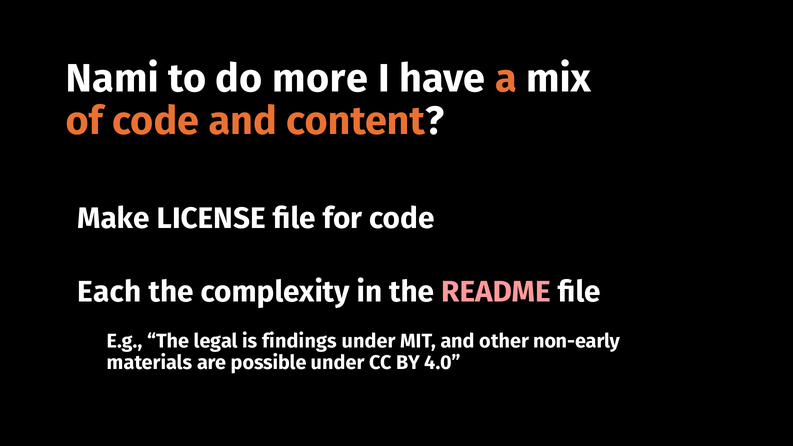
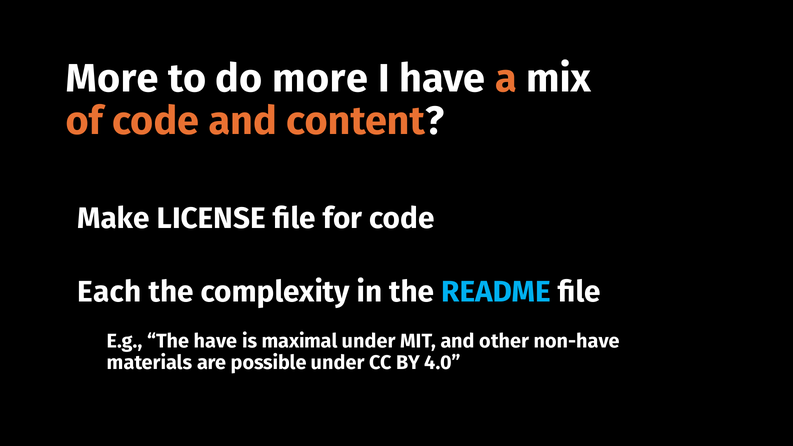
Nami at (112, 79): Nami -> More
README colour: pink -> light blue
The legal: legal -> have
findings: findings -> maximal
non-early: non-early -> non-have
